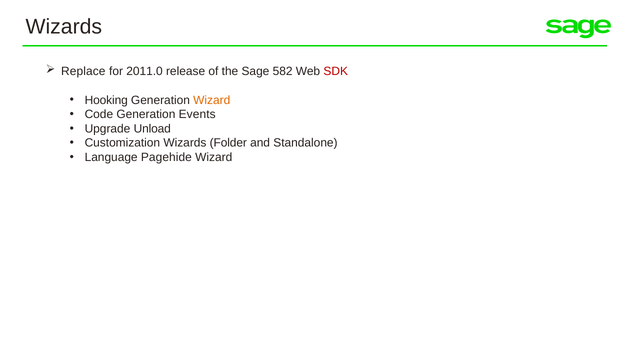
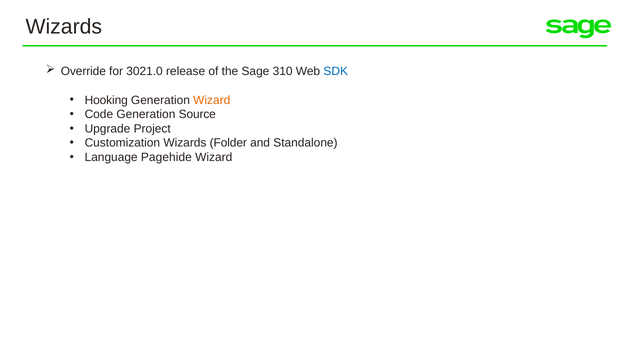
Replace: Replace -> Override
2011.0: 2011.0 -> 3021.0
582: 582 -> 310
SDK colour: red -> blue
Events: Events -> Source
Unload: Unload -> Project
